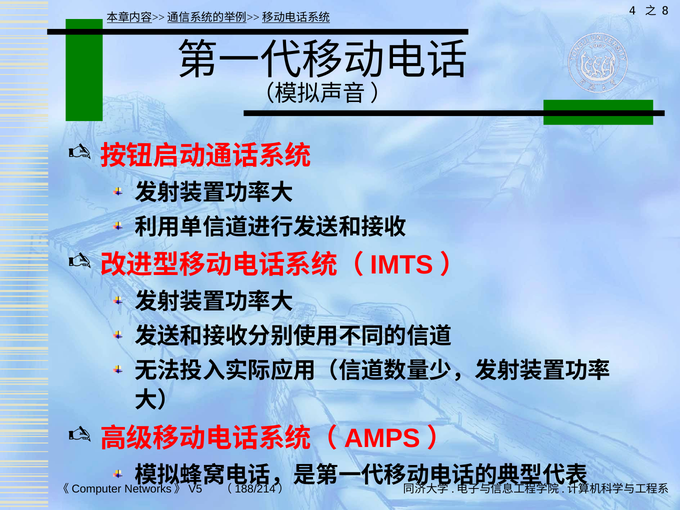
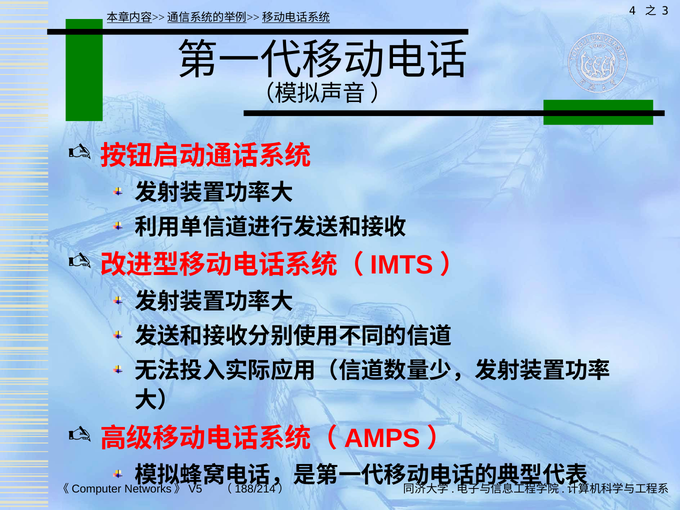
8: 8 -> 3
